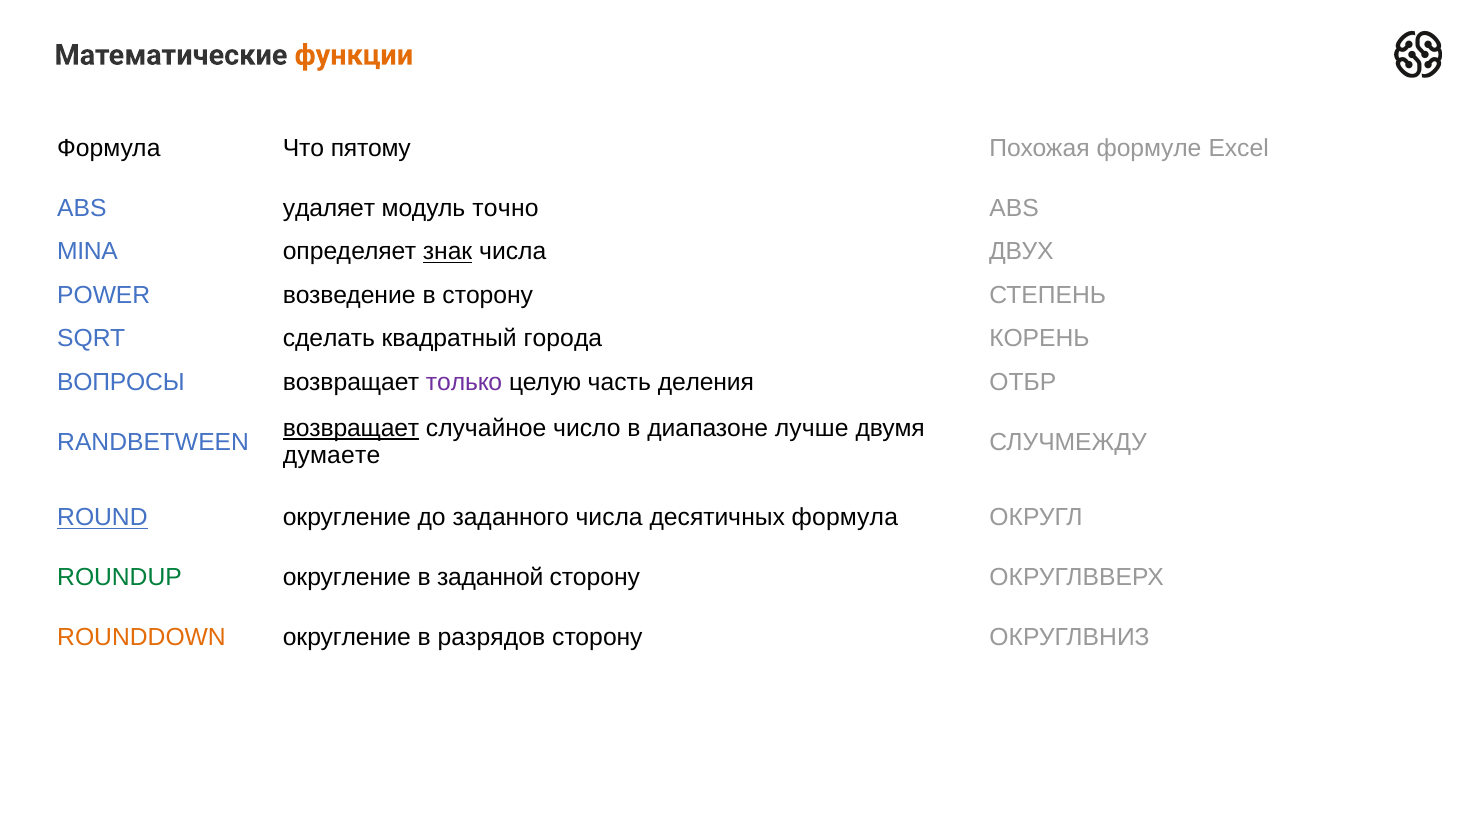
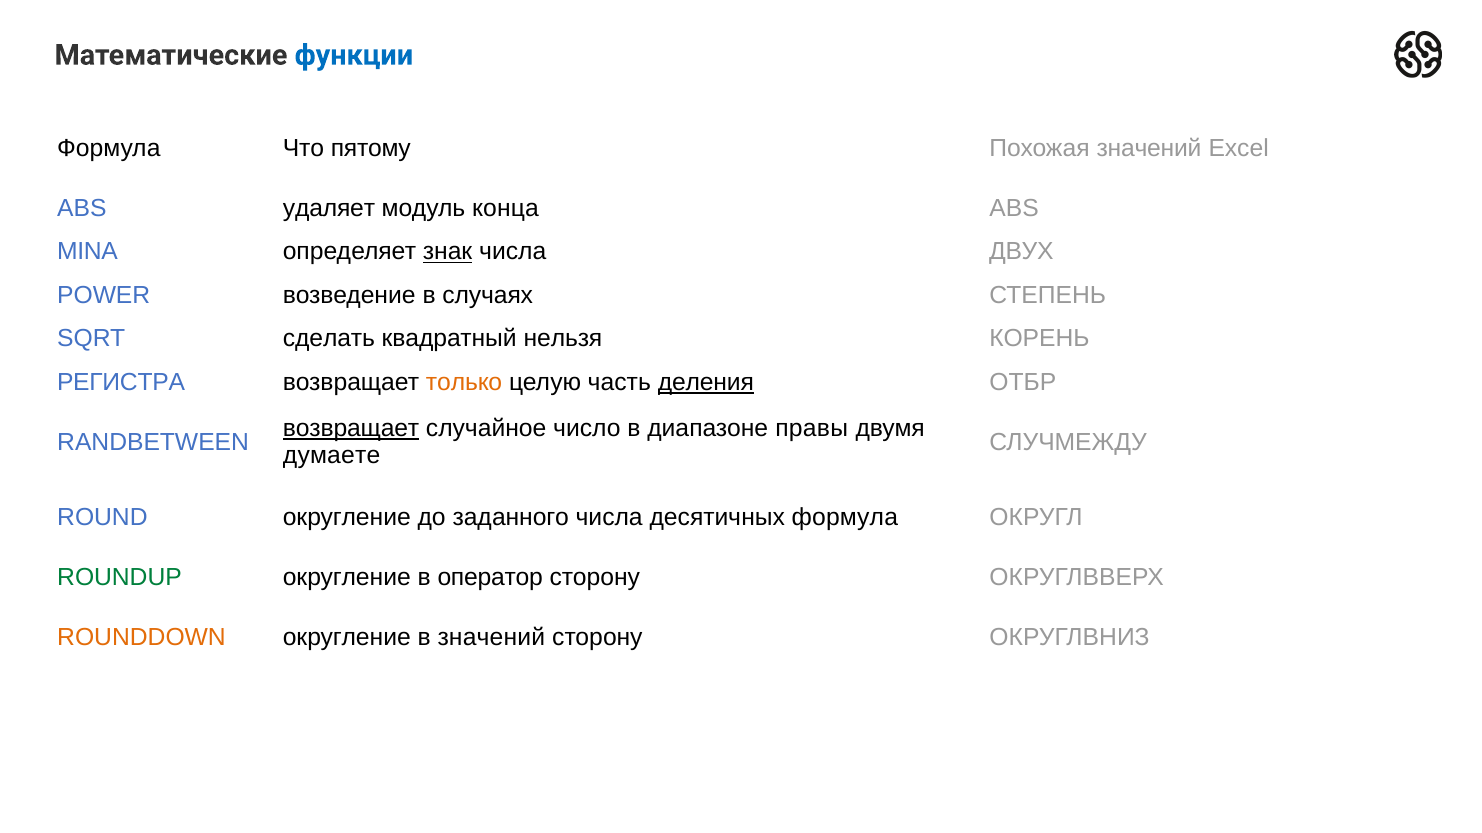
функции colour: orange -> blue
Похожая формуле: формуле -> значений
точно: точно -> конца
в сторону: сторону -> случаях
города: города -> нельзя
ВОПРОСЫ: ВОПРОСЫ -> РЕГИСТРА
только colour: purple -> orange
деления underline: none -> present
лучше: лучше -> правы
ROUND underline: present -> none
заданной: заданной -> оператор
в разрядов: разрядов -> значений
